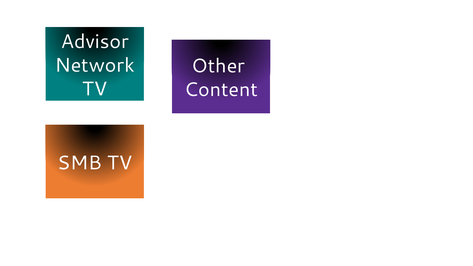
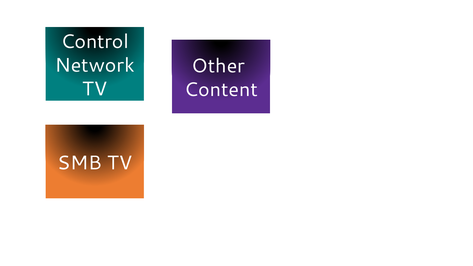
Advisor: Advisor -> Control
